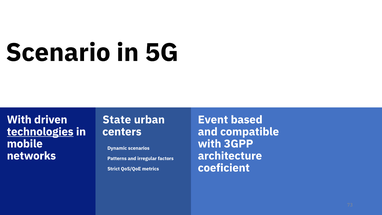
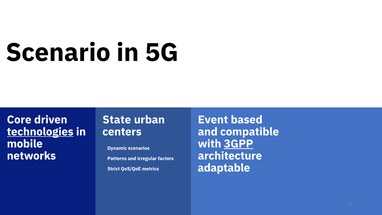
With at (19, 120): With -> Core
3GPP underline: none -> present
coeficient: coeficient -> adaptable
